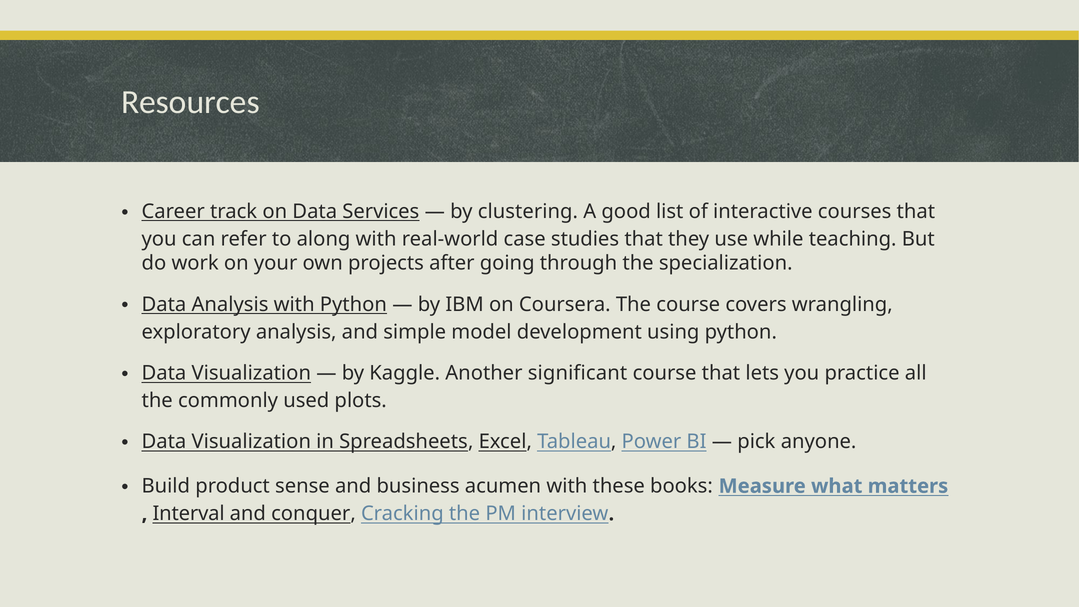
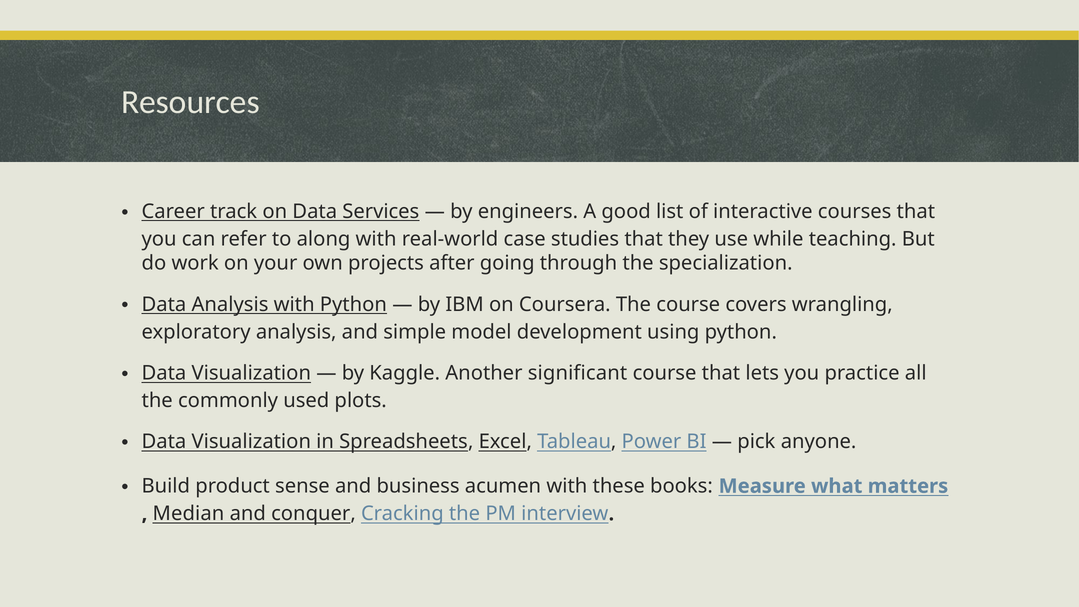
clustering: clustering -> engineers
Interval: Interval -> Median
